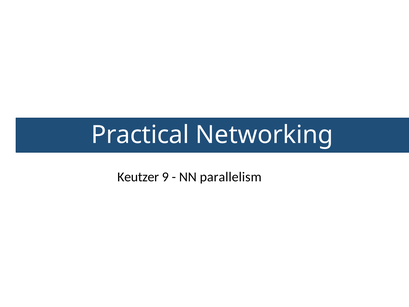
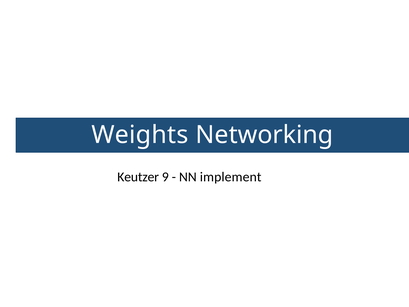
Practical: Practical -> Weights
parallelism: parallelism -> implement
